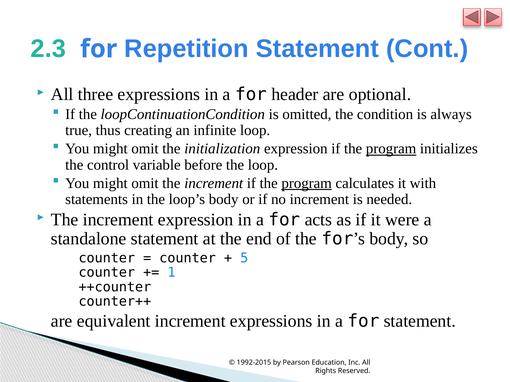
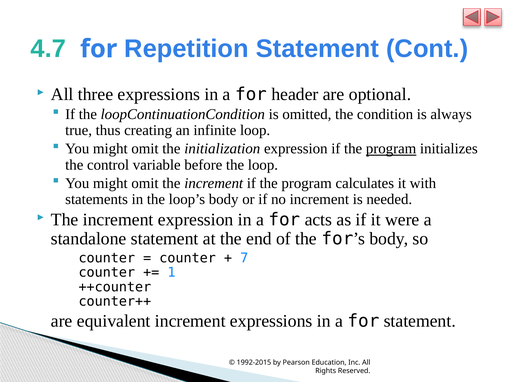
2.3: 2.3 -> 4.7
program at (307, 183) underline: present -> none
5: 5 -> 7
